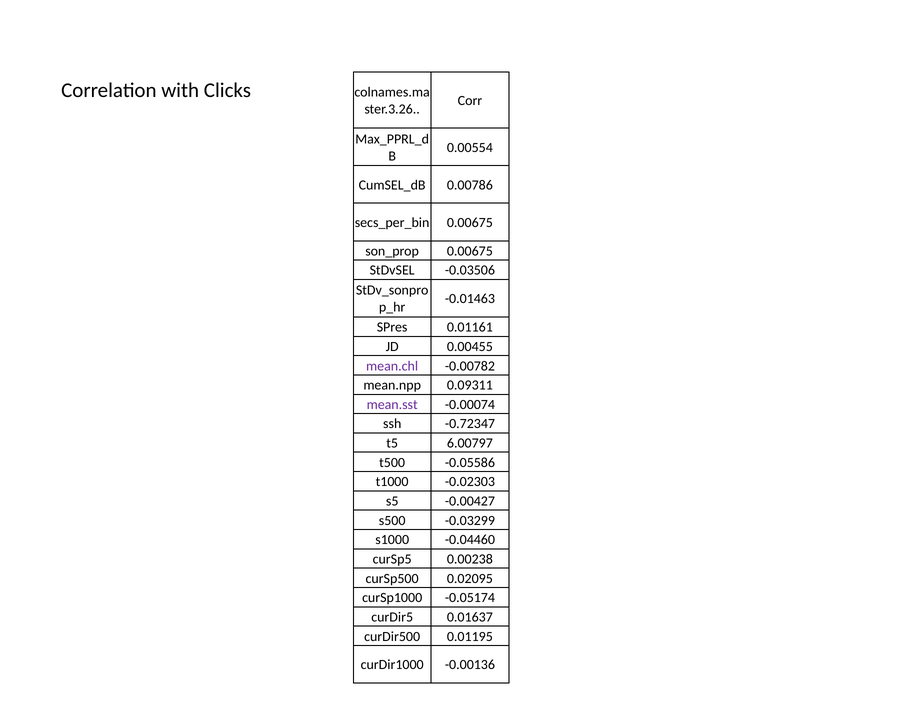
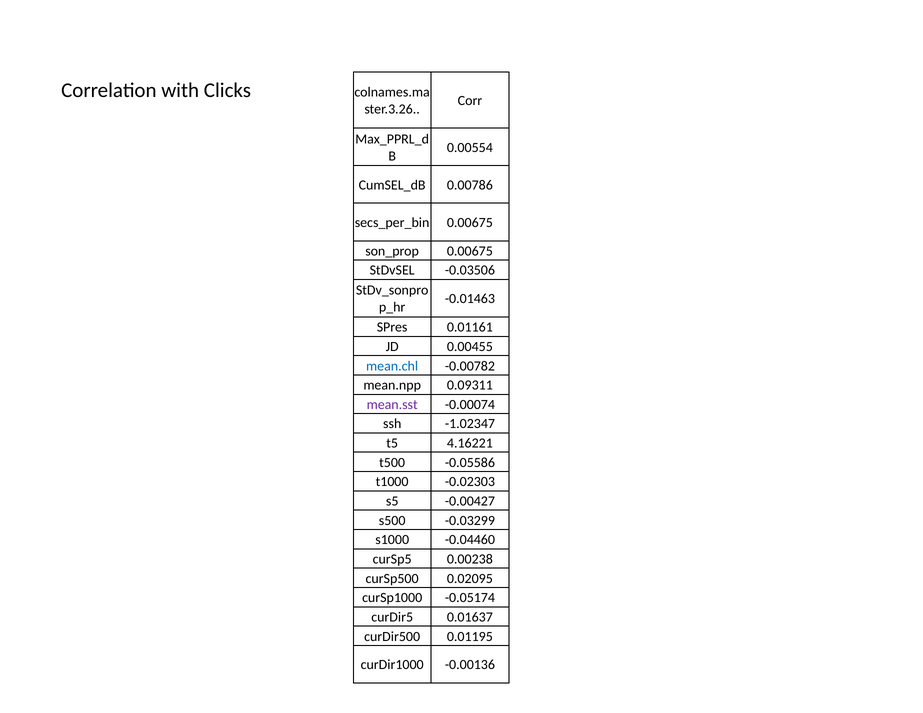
mean.chl colour: purple -> blue
-0.72347: -0.72347 -> -1.02347
6.00797: 6.00797 -> 4.16221
